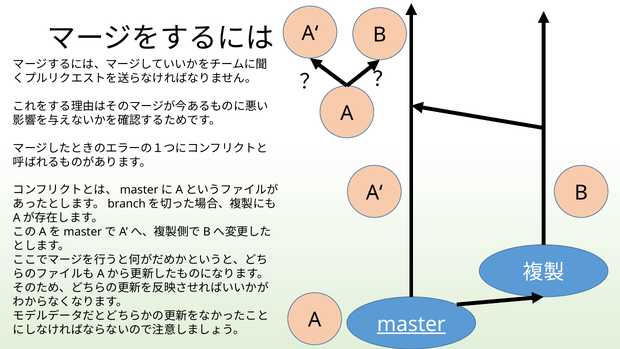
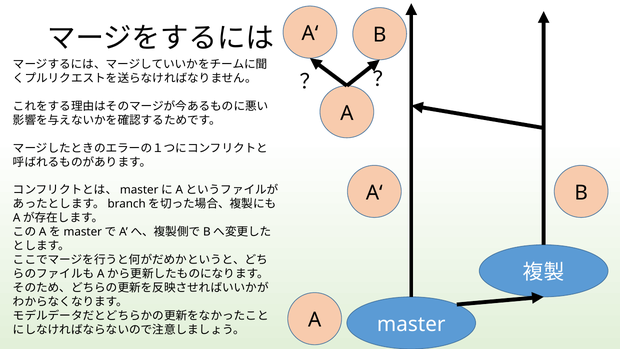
master underline: present -> none
